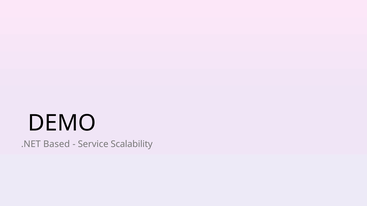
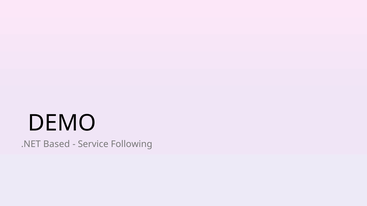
Scalability: Scalability -> Following
